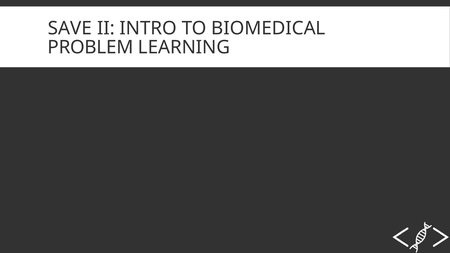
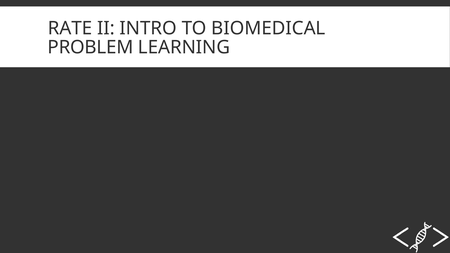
SAVE: SAVE -> RATE
